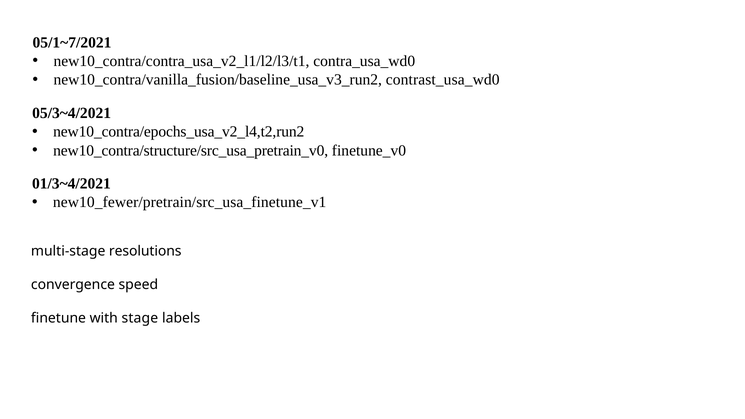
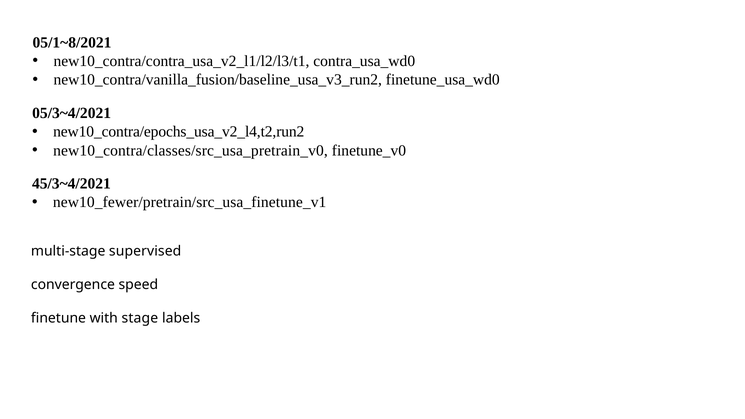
05/1~7/2021: 05/1~7/2021 -> 05/1~8/2021
contrast_usa_wd0: contrast_usa_wd0 -> finetune_usa_wd0
new10_contra/structure/src_usa_pretrain_v0: new10_contra/structure/src_usa_pretrain_v0 -> new10_contra/classes/src_usa_pretrain_v0
01/3~4/2021: 01/3~4/2021 -> 45/3~4/2021
resolutions: resolutions -> supervised
